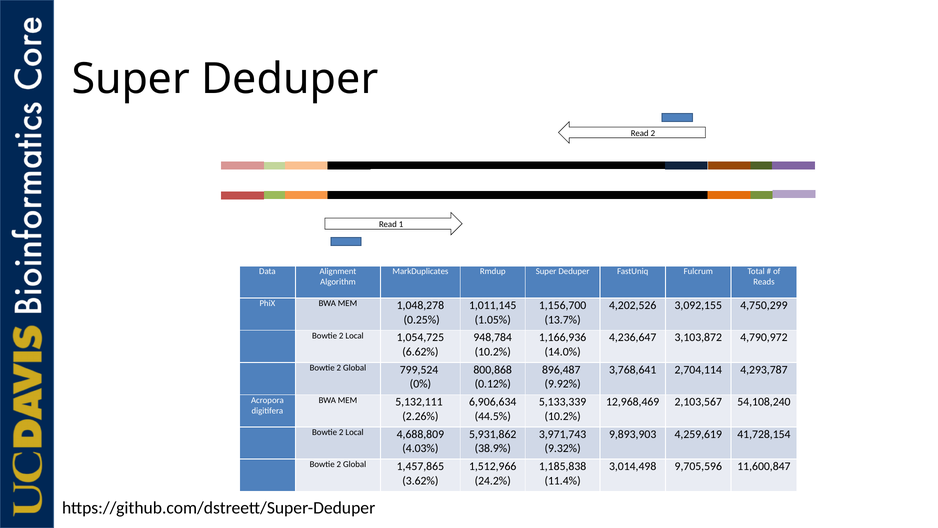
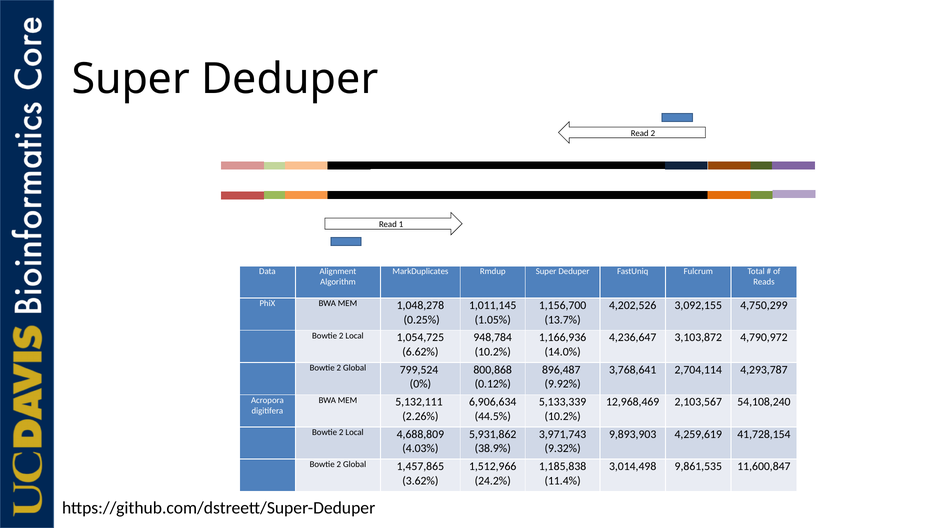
9,705,596: 9,705,596 -> 9,861,535
